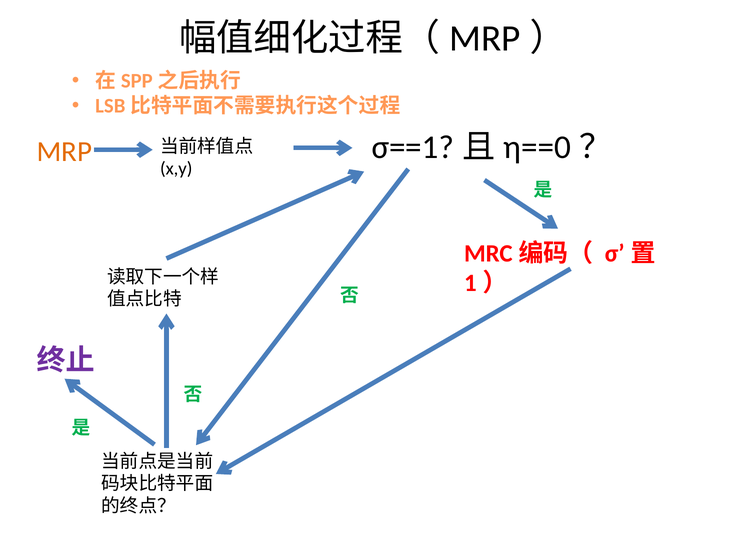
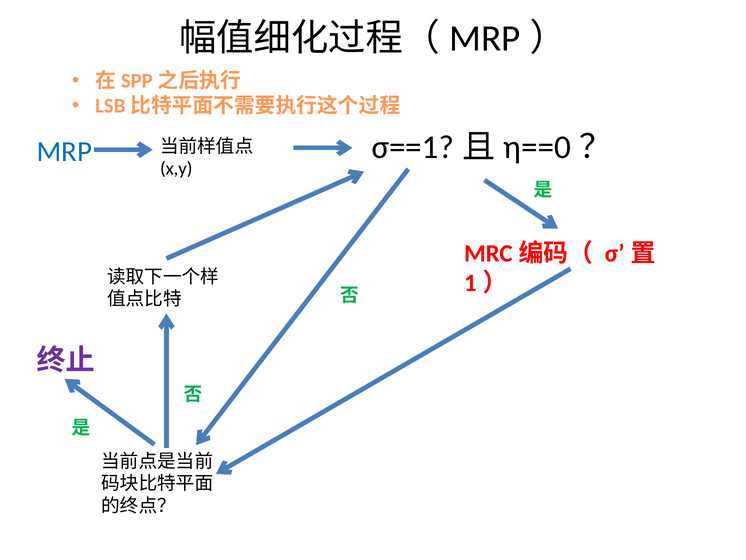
MRP colour: orange -> blue
